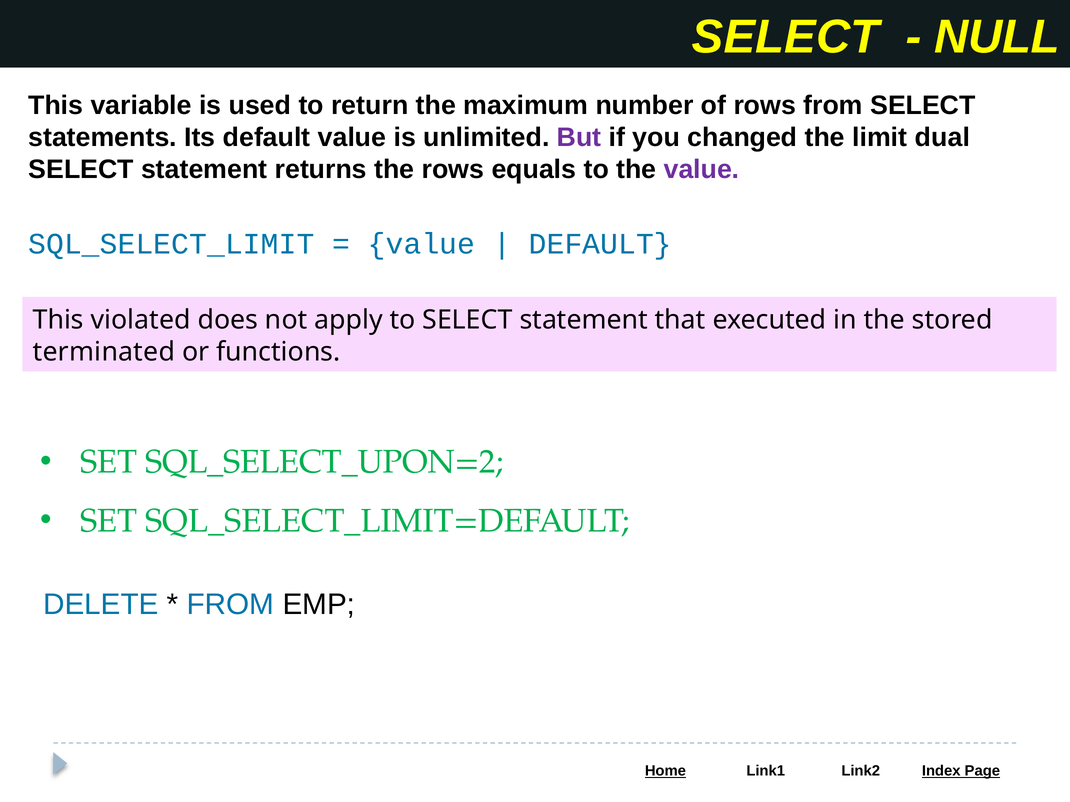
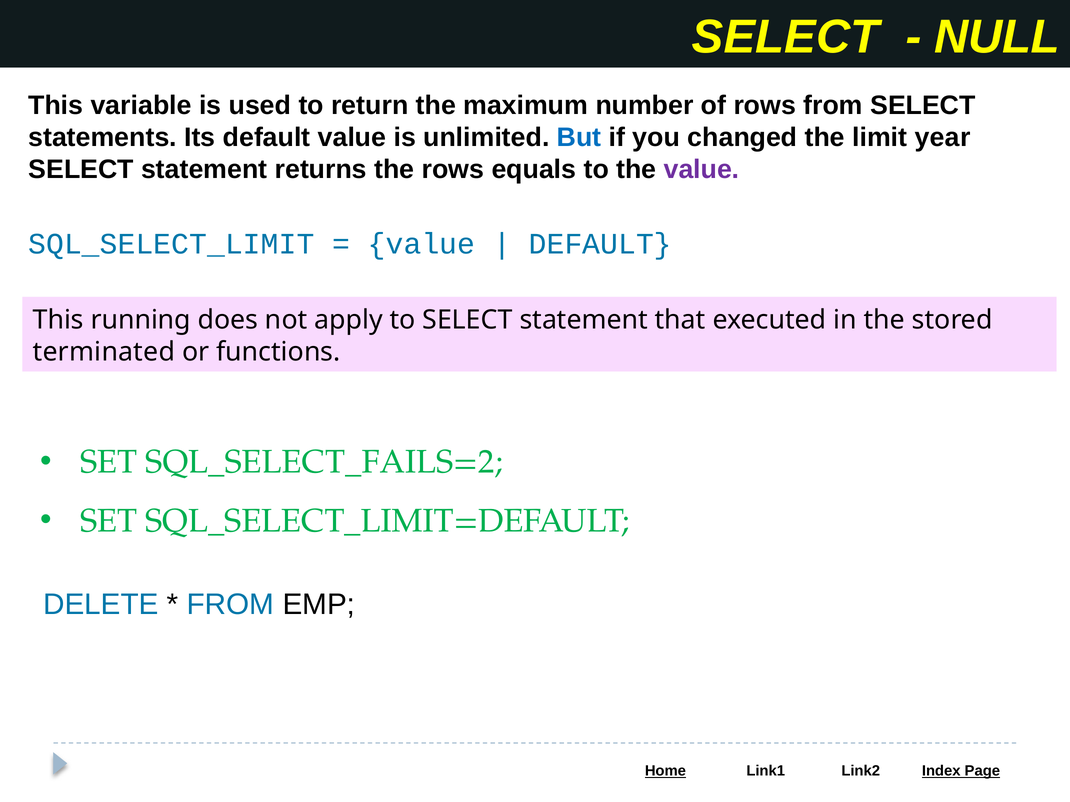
But colour: purple -> blue
dual: dual -> year
violated: violated -> running
SQL_SELECT_UPON=2: SQL_SELECT_UPON=2 -> SQL_SELECT_FAILS=2
